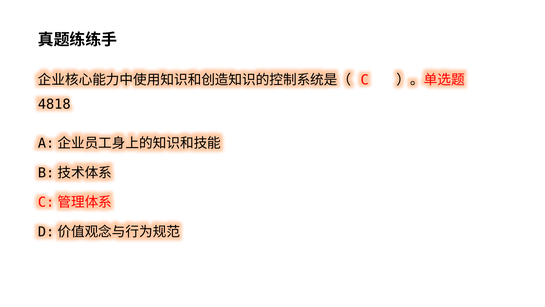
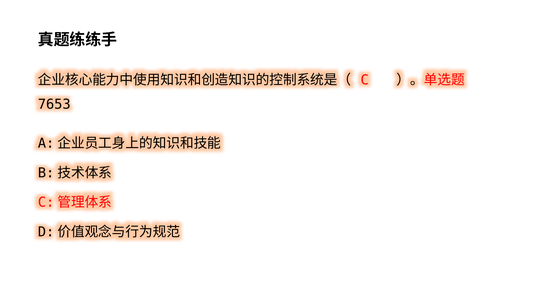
4818: 4818 -> 7653
